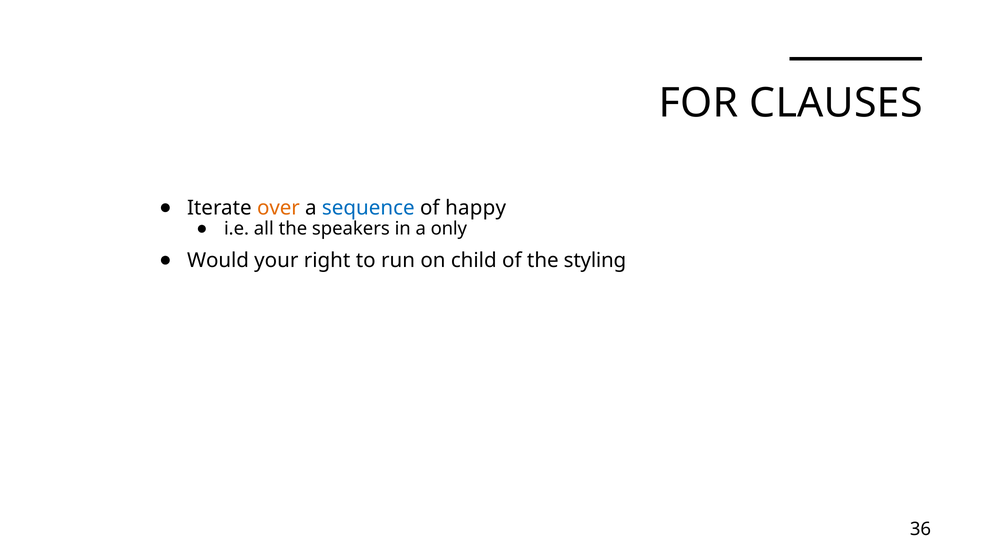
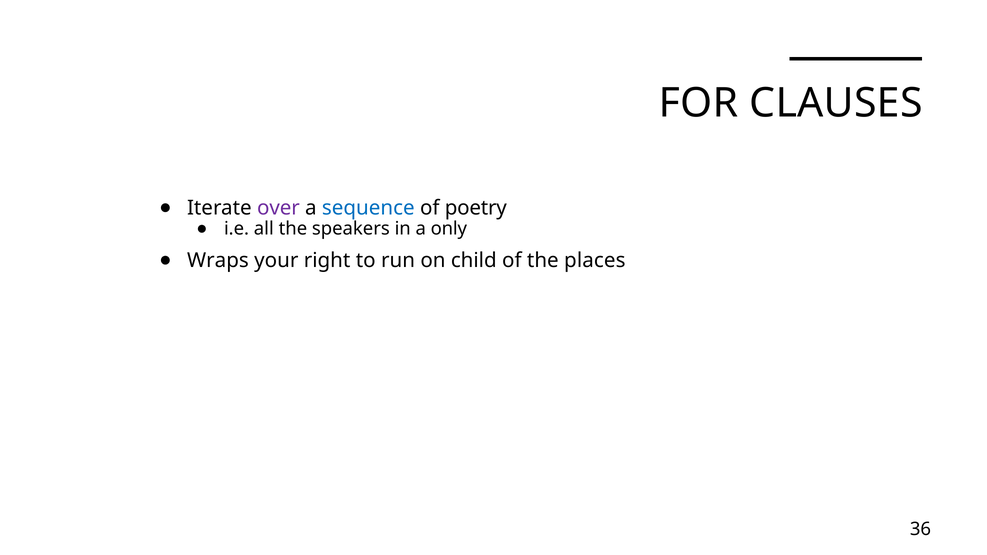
over colour: orange -> purple
happy: happy -> poetry
Would: Would -> Wraps
styling: styling -> places
